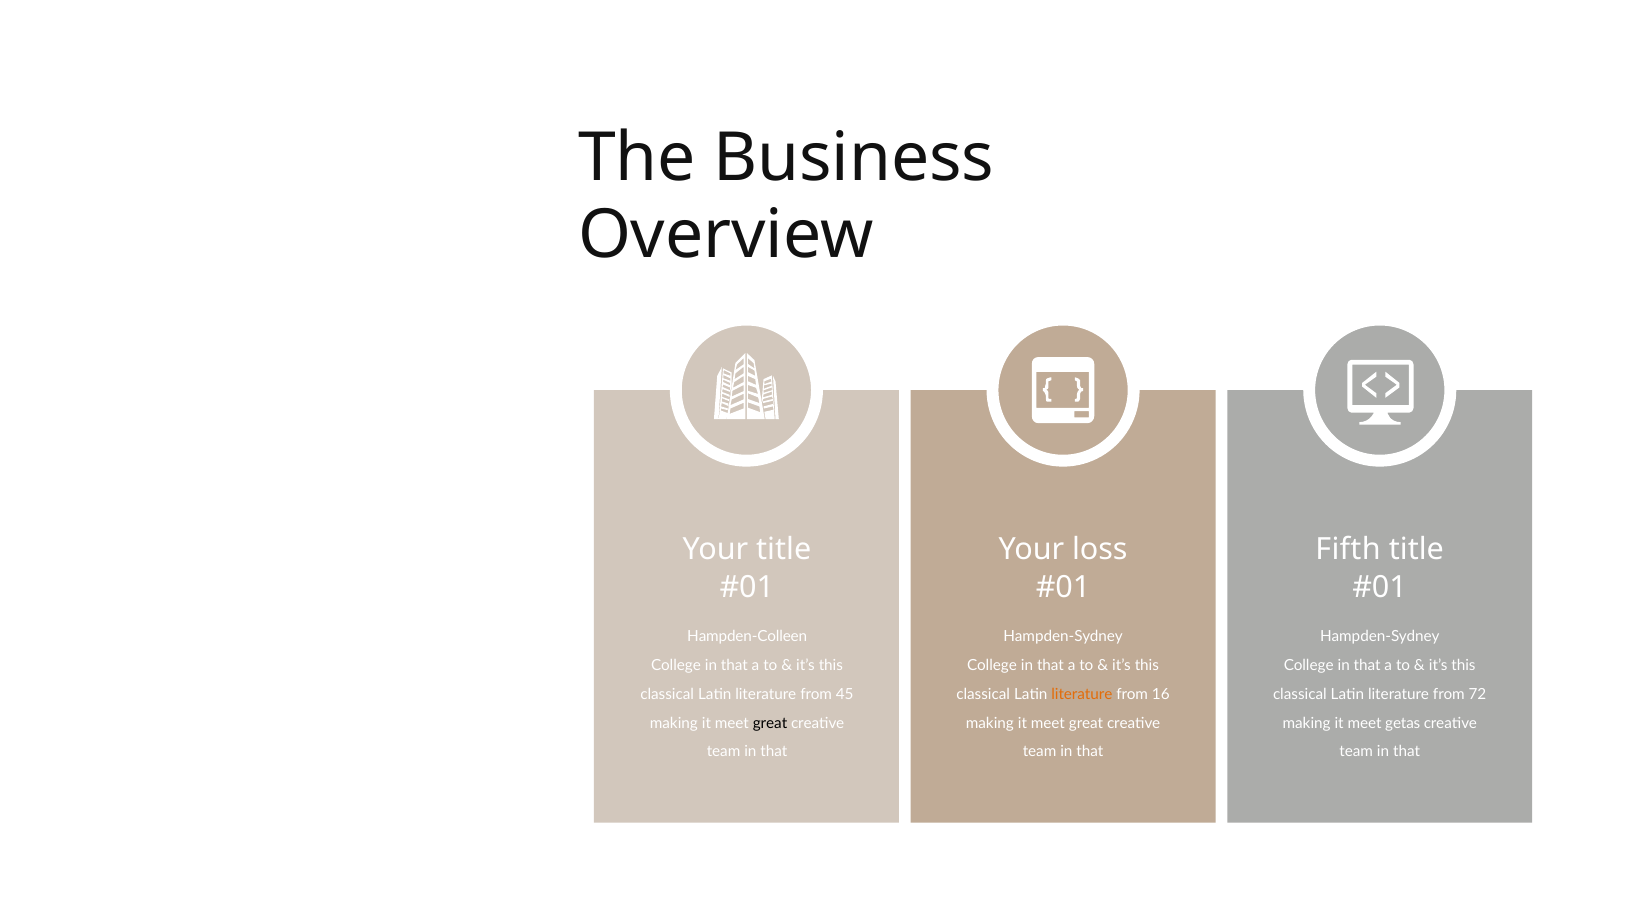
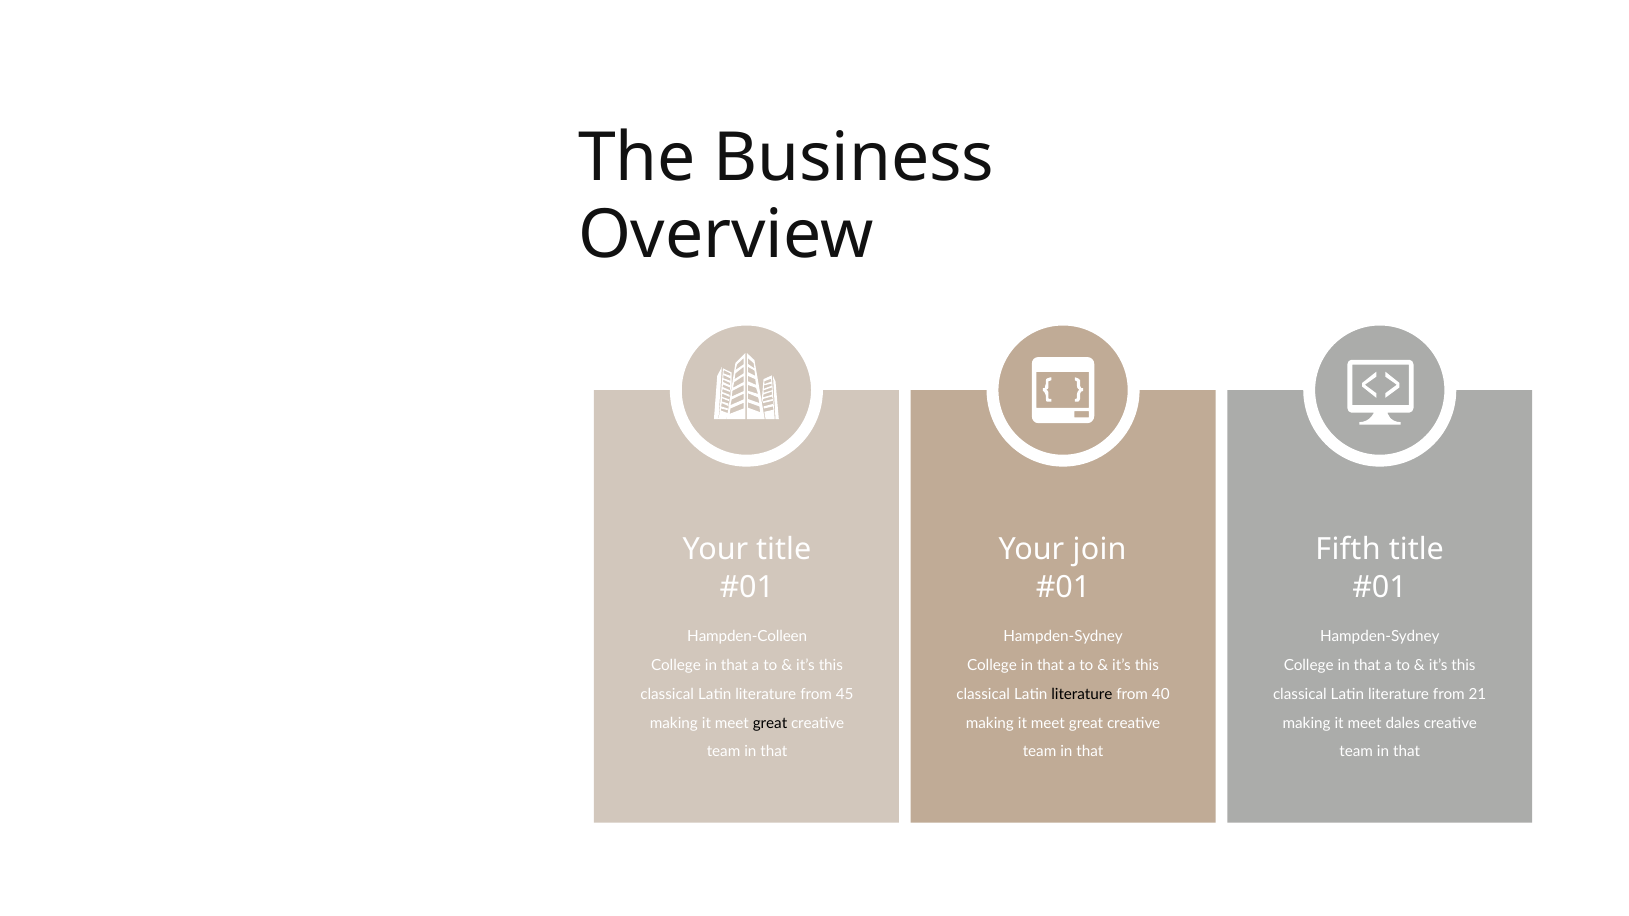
loss: loss -> join
literature at (1082, 694) colour: orange -> black
16: 16 -> 40
72: 72 -> 21
getas: getas -> dales
